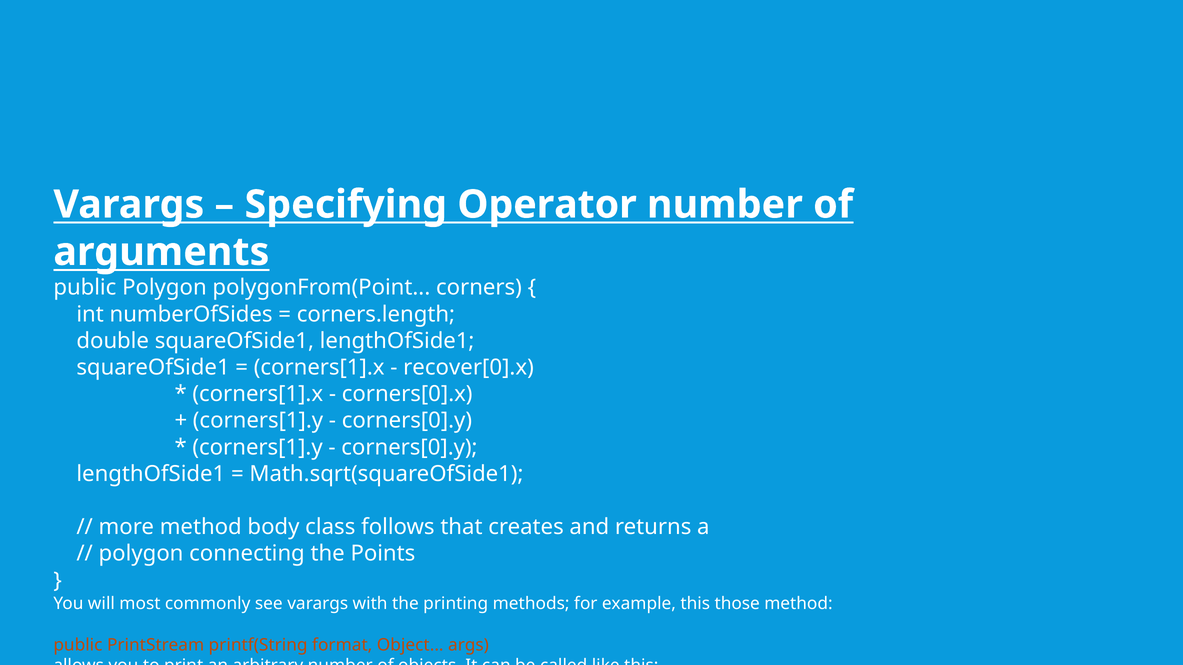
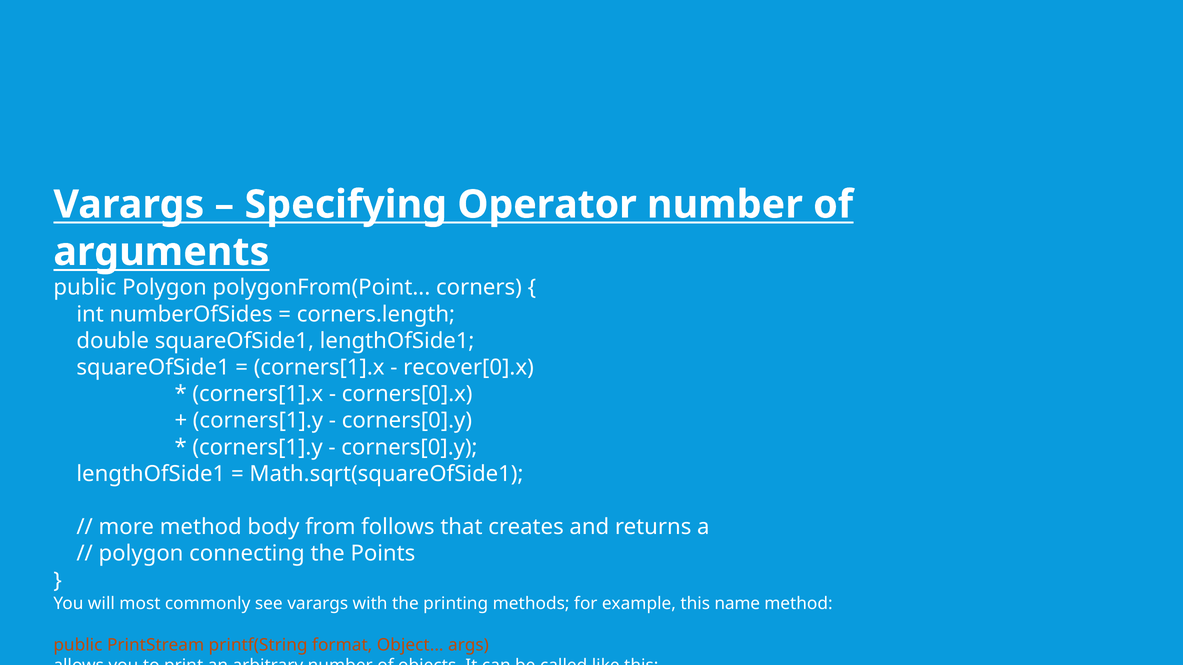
class: class -> from
this those: those -> name
